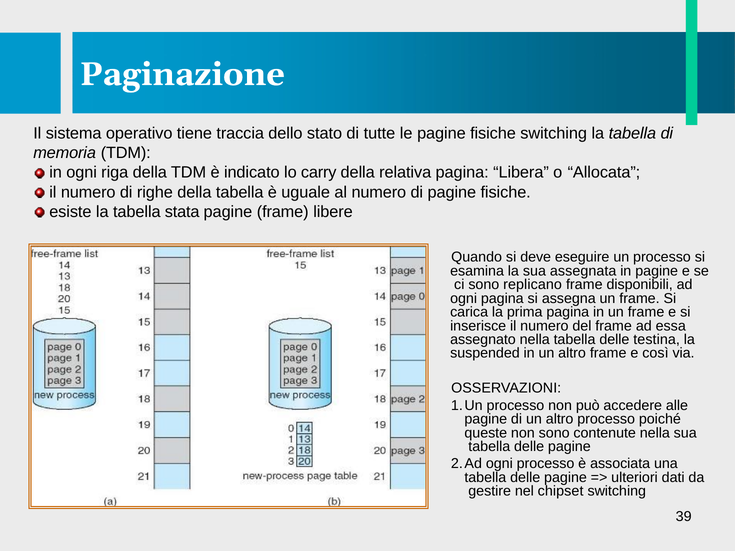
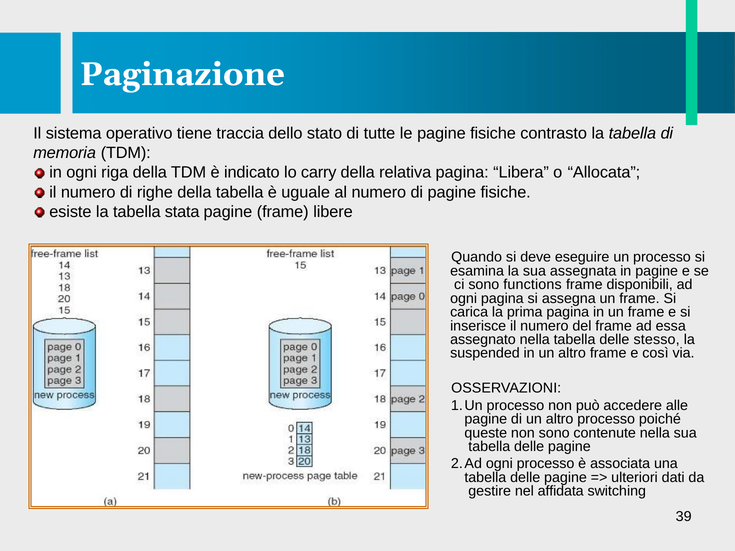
fisiche switching: switching -> contrasto
replicano: replicano -> functions
testina: testina -> stesso
chipset: chipset -> affidata
